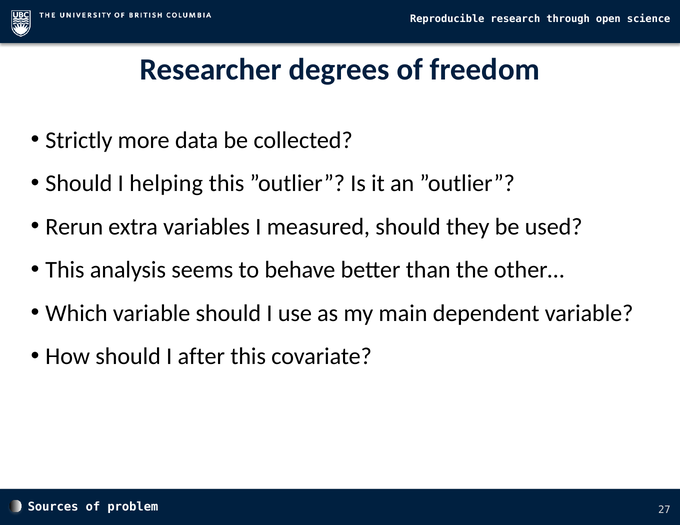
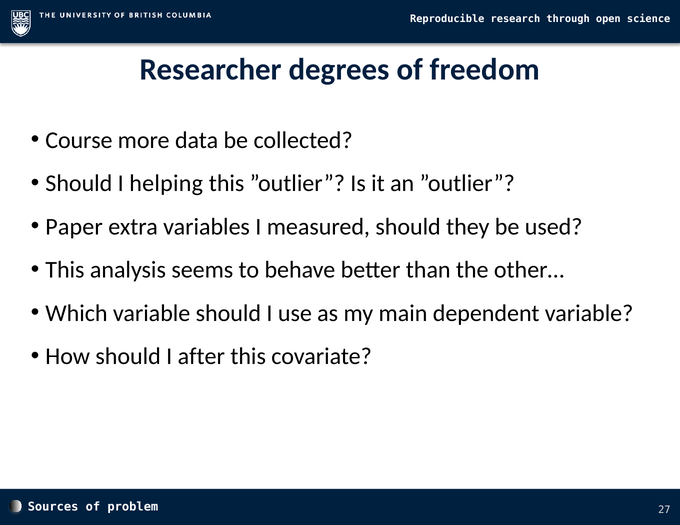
Strictly: Strictly -> Course
Rerun: Rerun -> Paper
